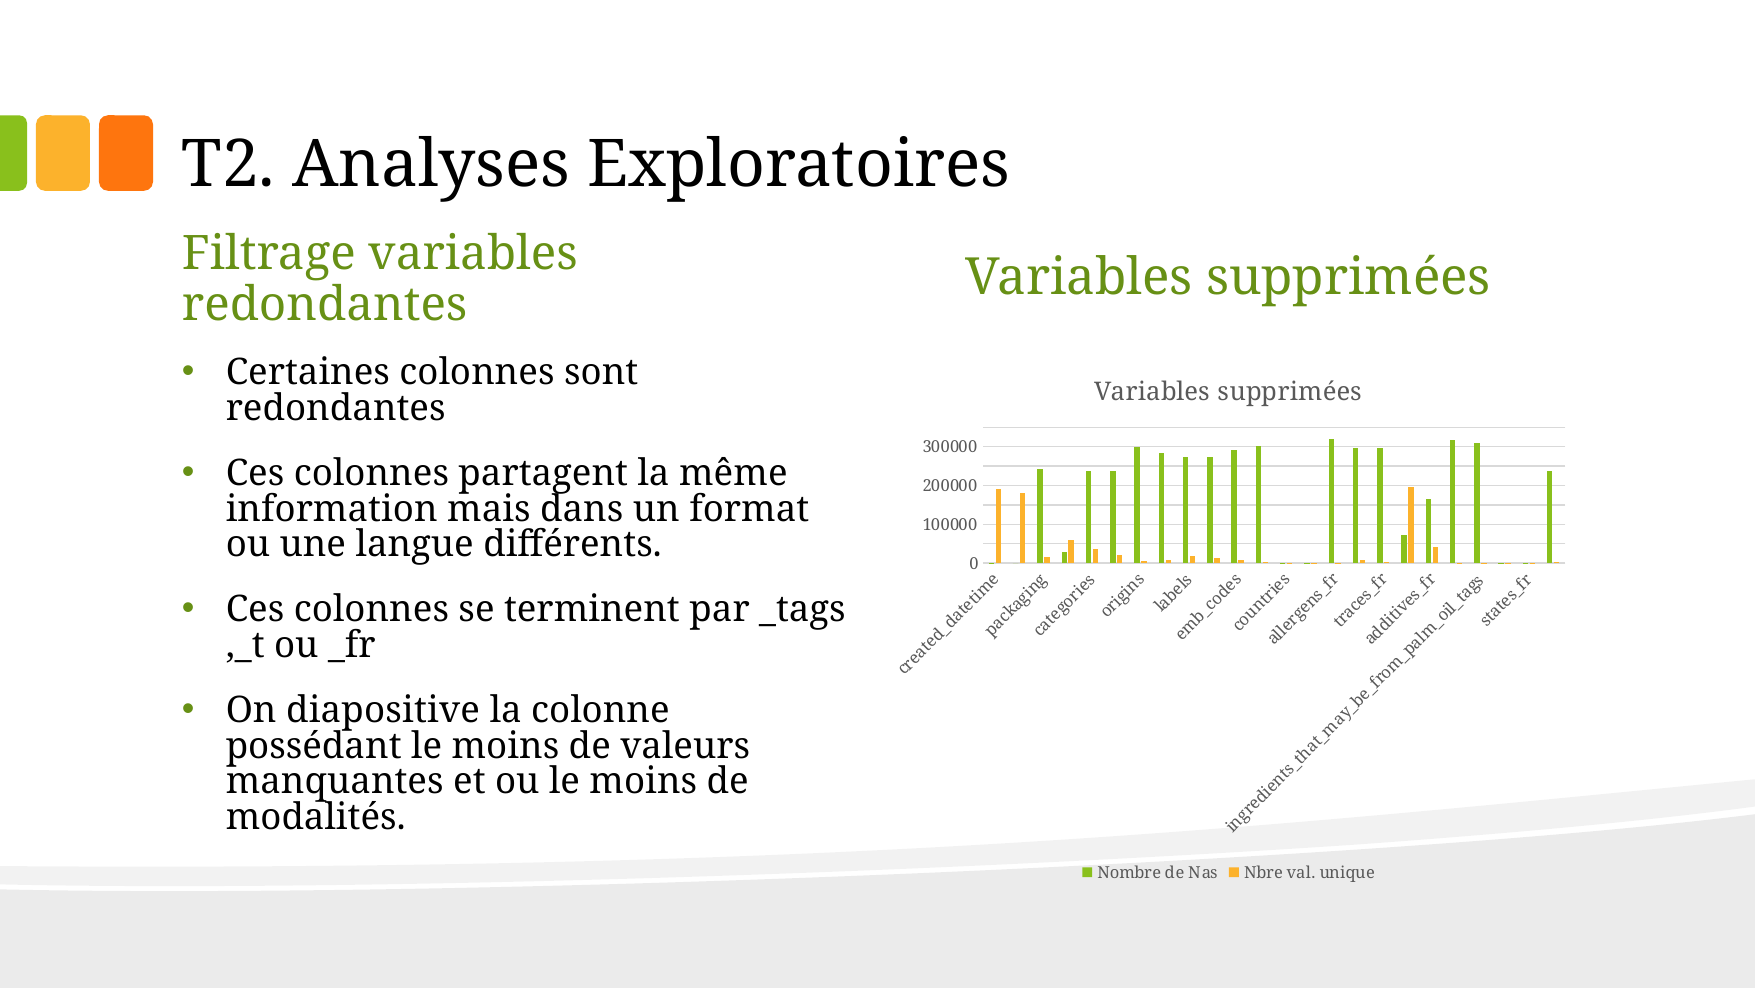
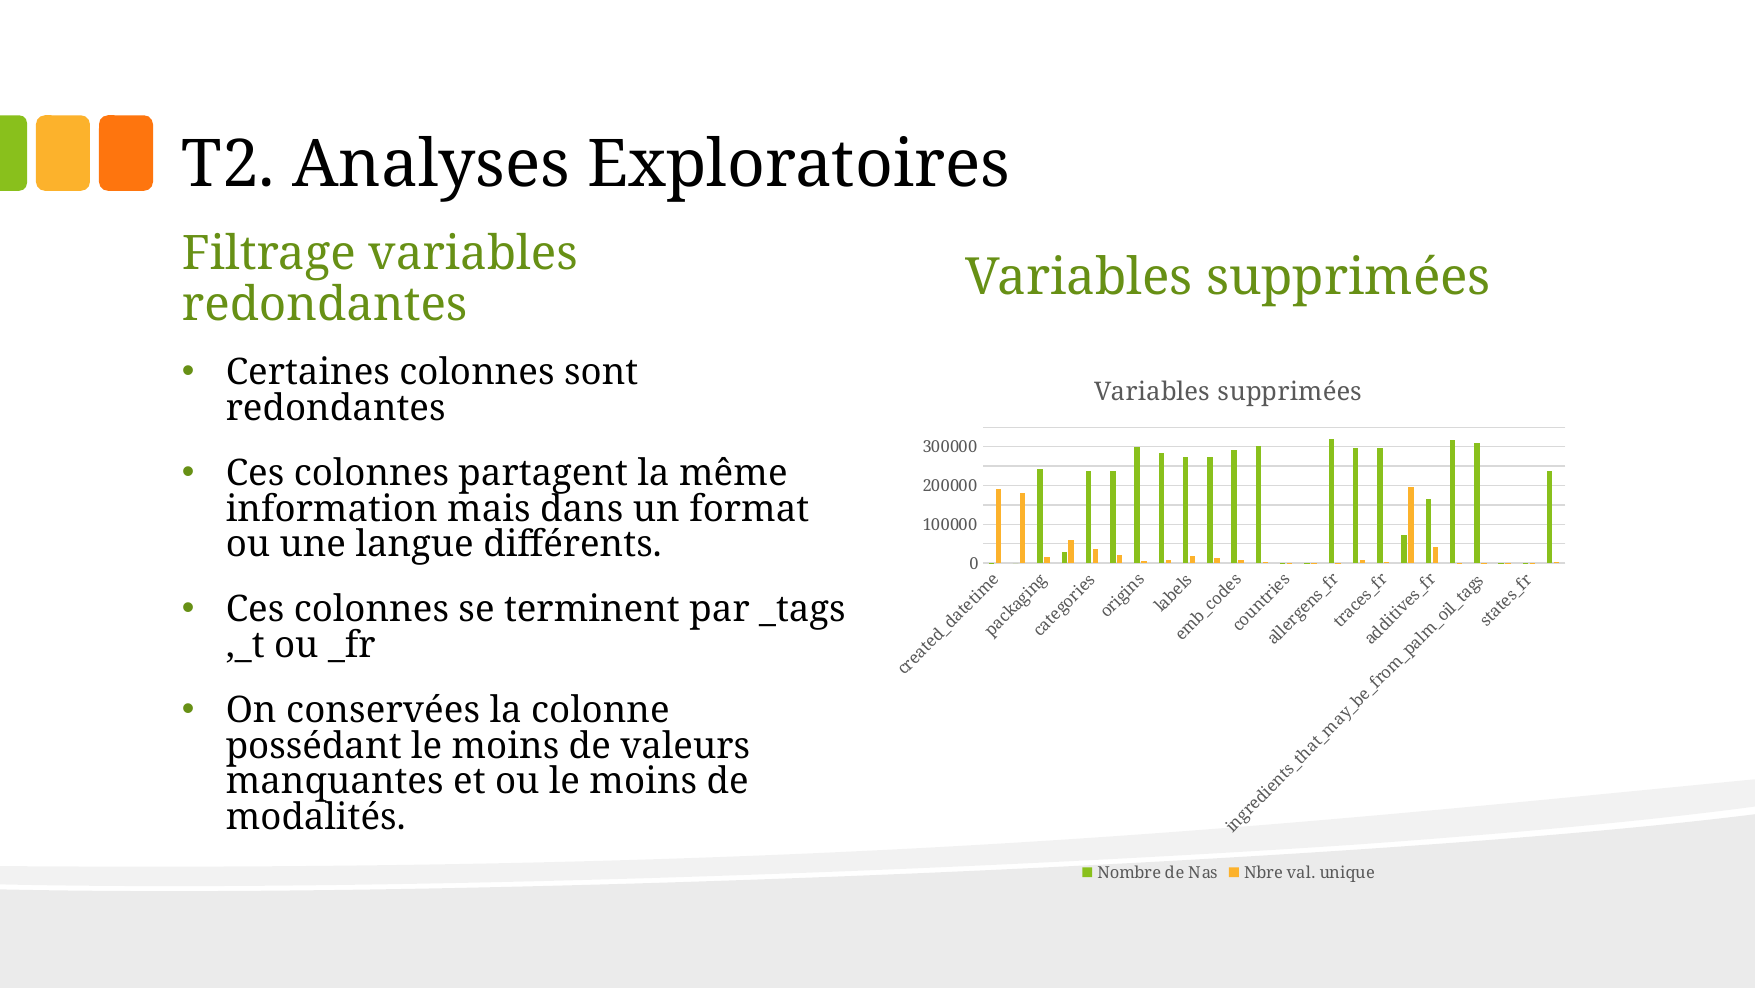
diapositive: diapositive -> conservées
